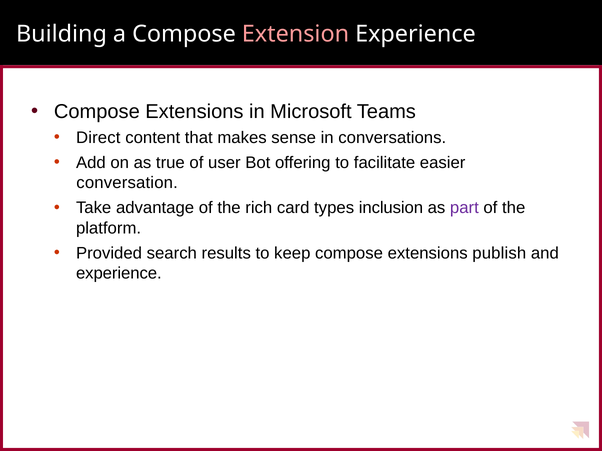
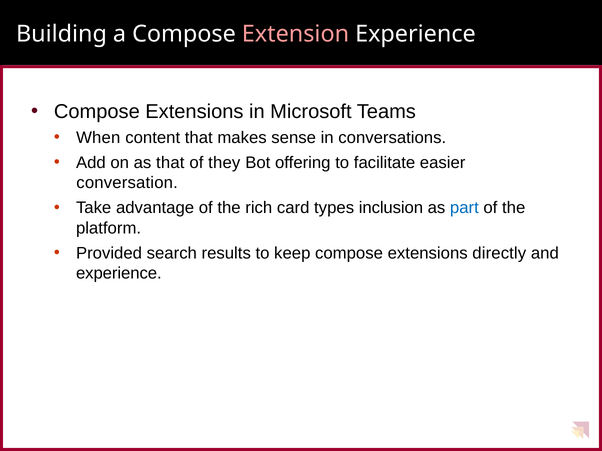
Direct: Direct -> When
as true: true -> that
user: user -> they
part colour: purple -> blue
publish: publish -> directly
